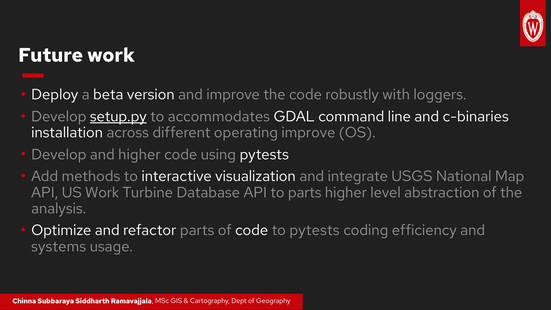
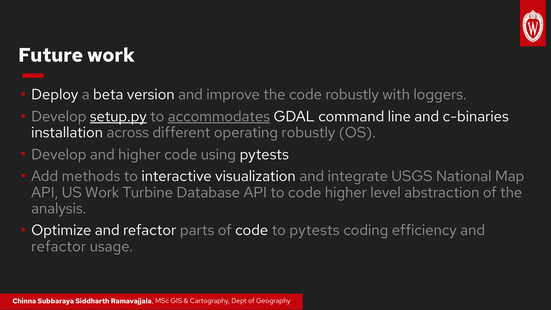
accommodates underline: none -> present
operating improve: improve -> robustly
to parts: parts -> code
systems at (59, 246): systems -> refactor
